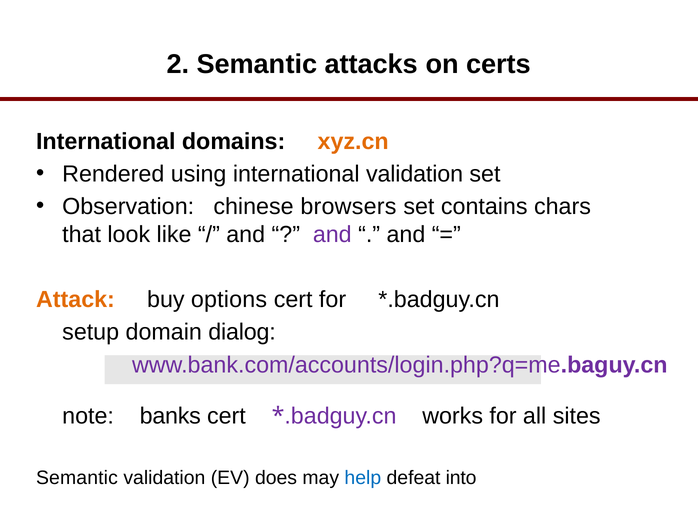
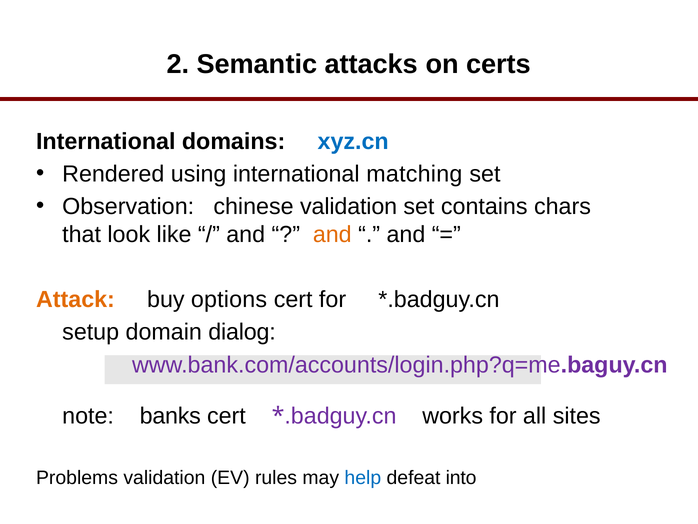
xyz.cn colour: orange -> blue
international validation: validation -> matching
chinese browsers: browsers -> validation
and at (332, 234) colour: purple -> orange
Semantic at (77, 477): Semantic -> Problems
does: does -> rules
